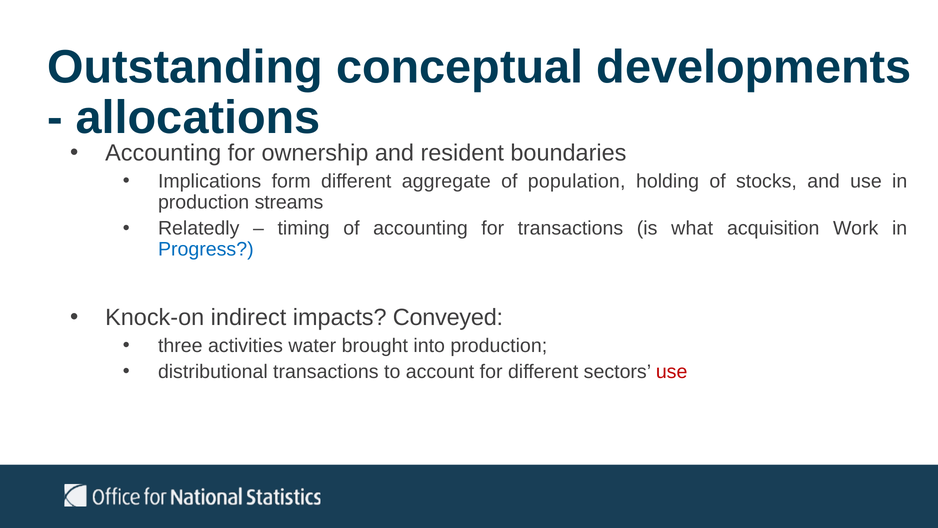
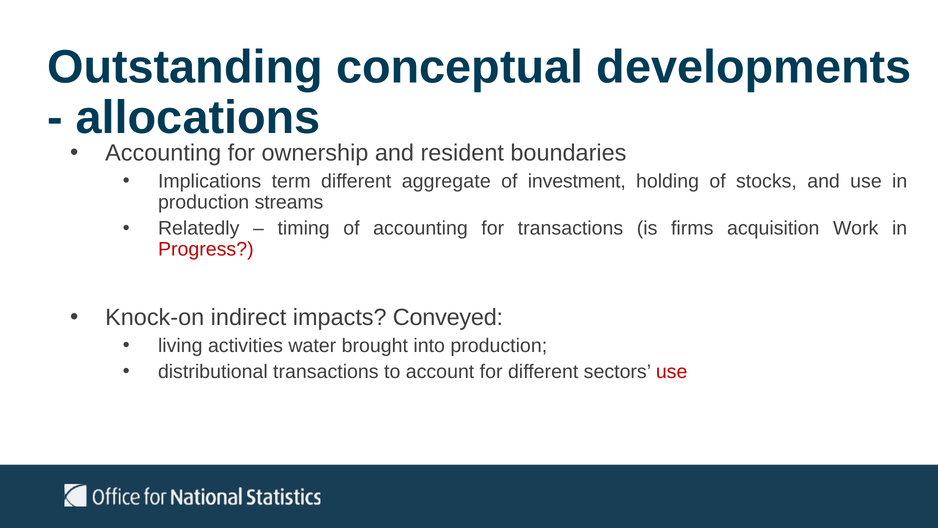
form: form -> term
population: population -> investment
what: what -> firms
Progress colour: blue -> red
three: three -> living
